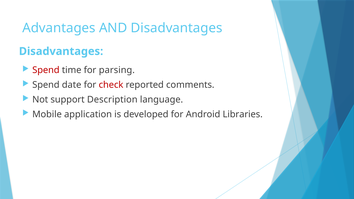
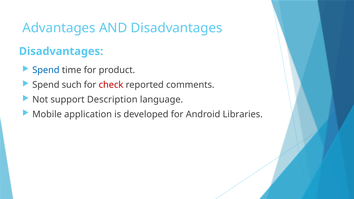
Spend at (46, 70) colour: red -> blue
parsing: parsing -> product
date: date -> such
